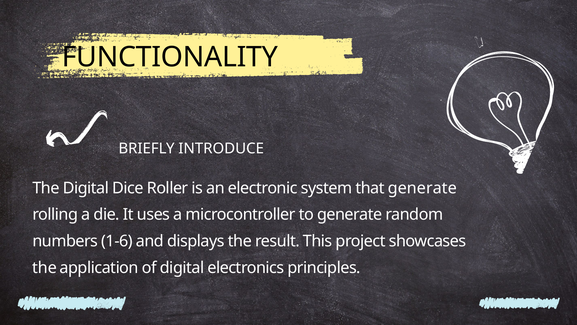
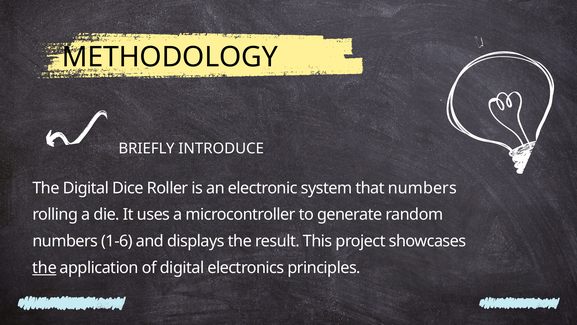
FUNCTIONALITY: FUNCTIONALITY -> METHODOLOGY
that generate: generate -> numbers
the at (44, 267) underline: none -> present
